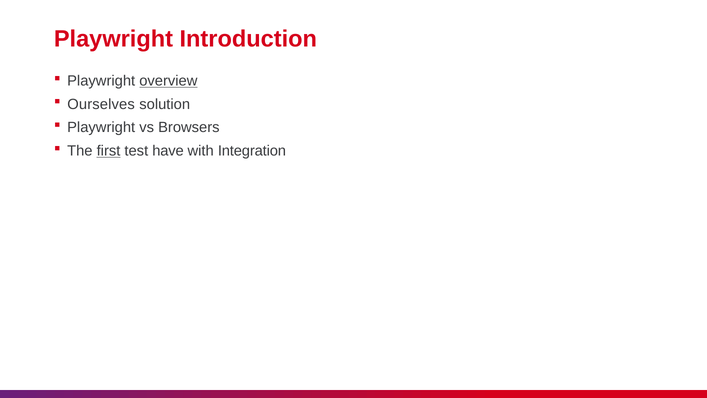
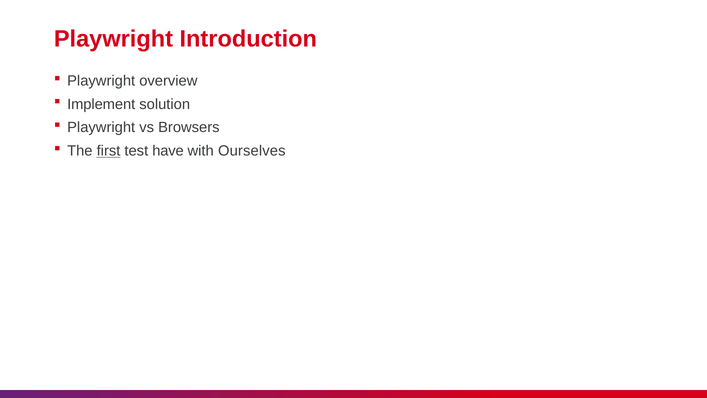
overview underline: present -> none
Ourselves: Ourselves -> Implement
Integration: Integration -> Ourselves
